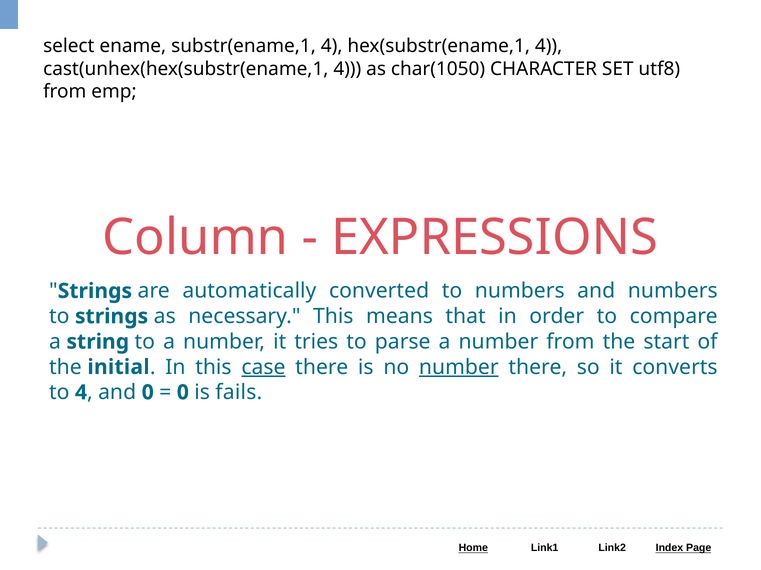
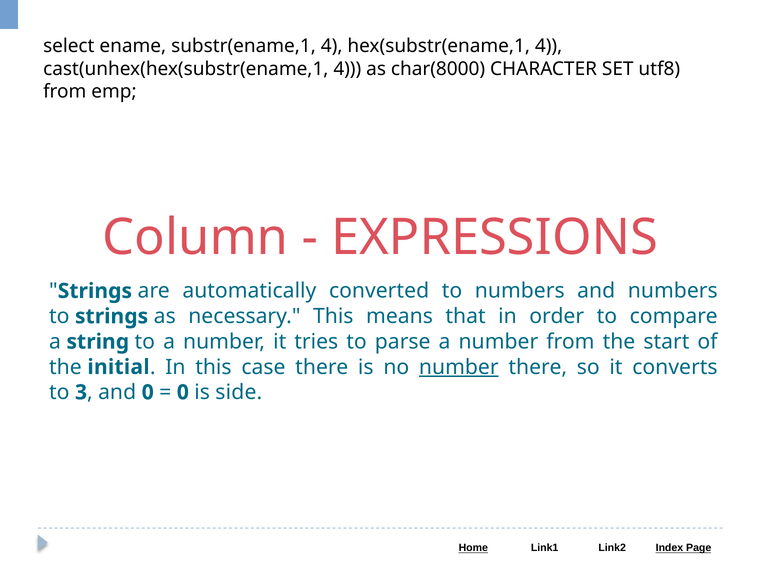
char(1050: char(1050 -> char(8000
case underline: present -> none
to 4: 4 -> 3
fails: fails -> side
